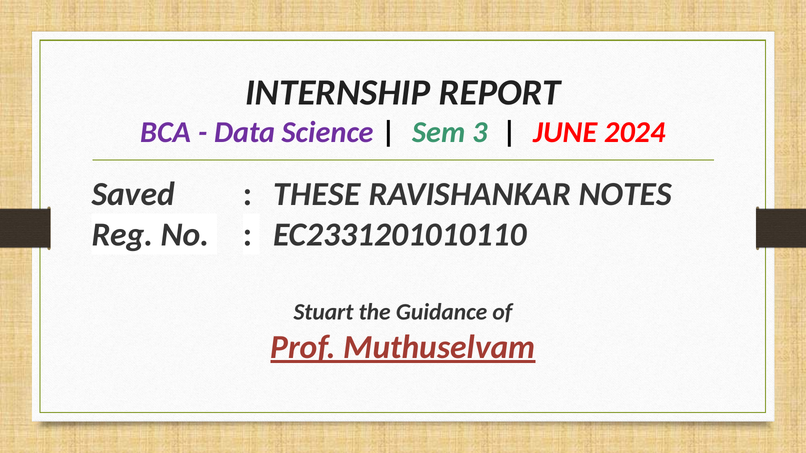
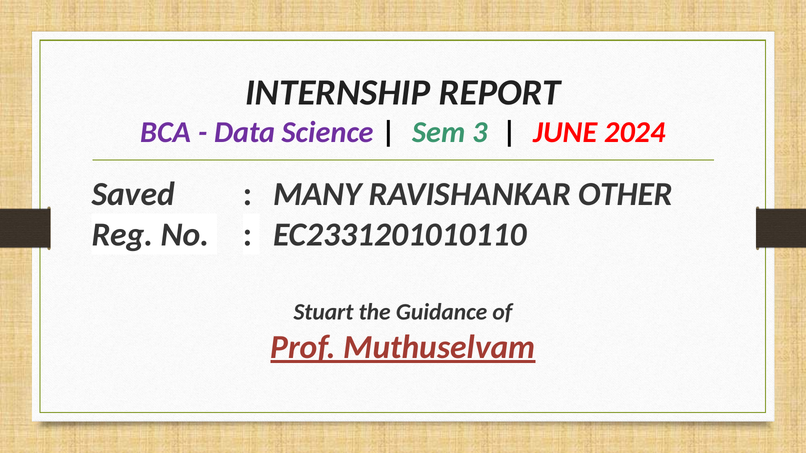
THESE: THESE -> MANY
NOTES: NOTES -> OTHER
